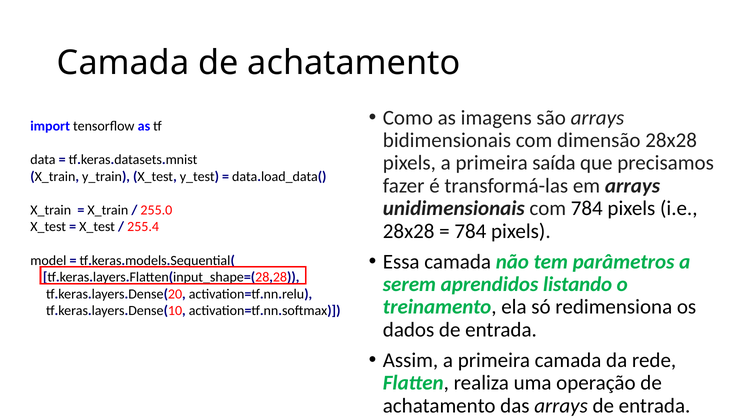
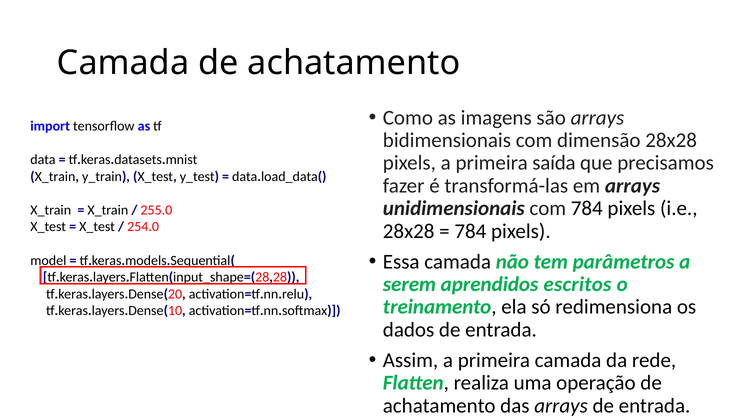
255.4: 255.4 -> 254.0
listando: listando -> escritos
